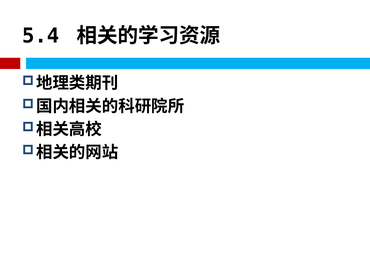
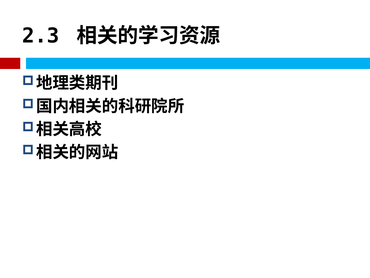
5.4: 5.4 -> 2.3
